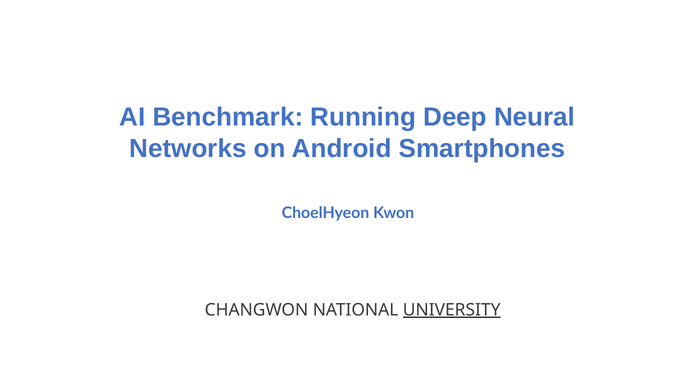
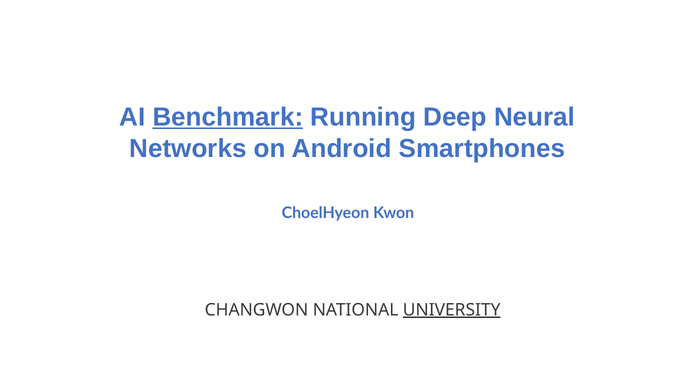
Benchmark underline: none -> present
